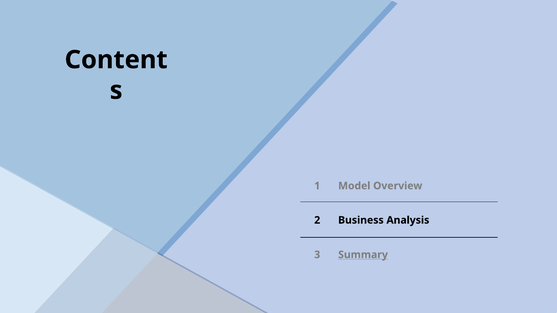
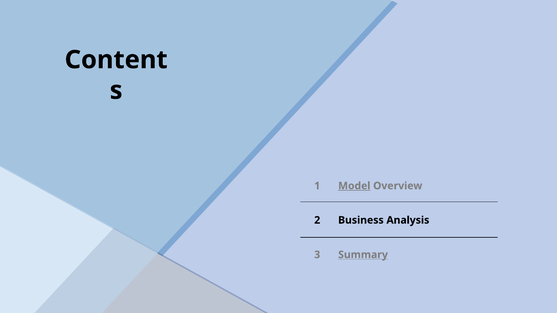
Model underline: none -> present
